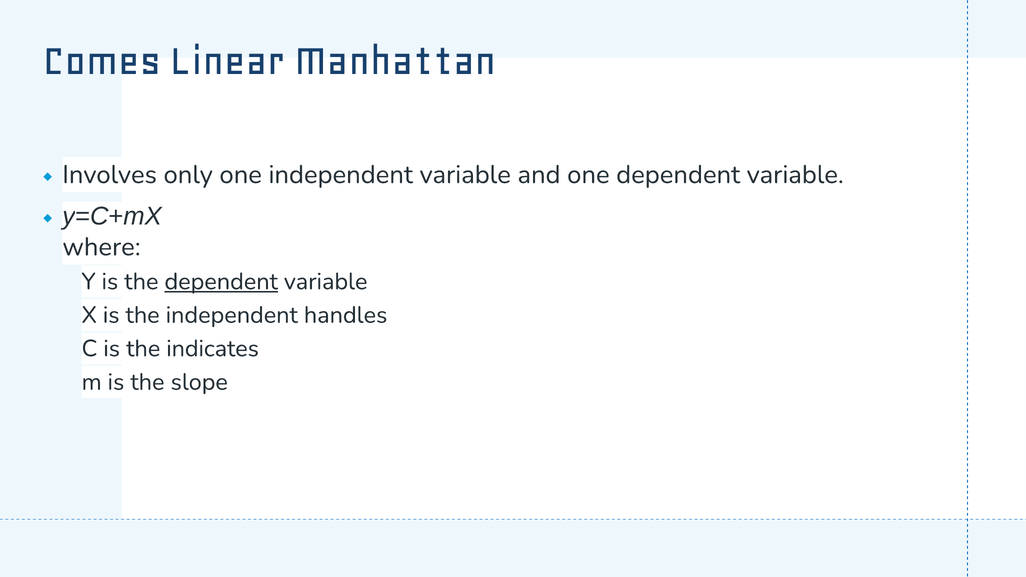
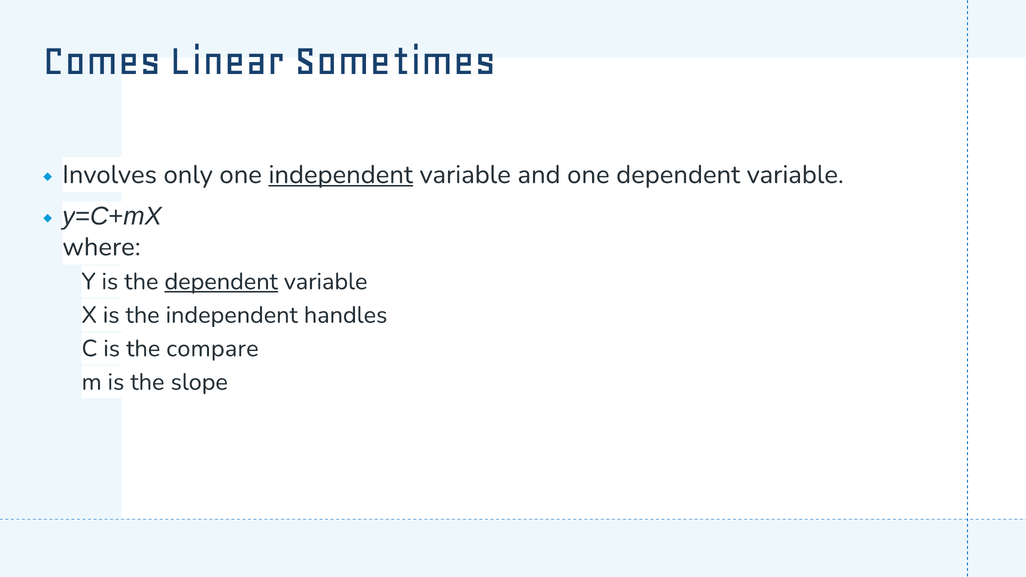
Manhattan: Manhattan -> Sometimes
independent at (341, 175) underline: none -> present
indicates: indicates -> compare
